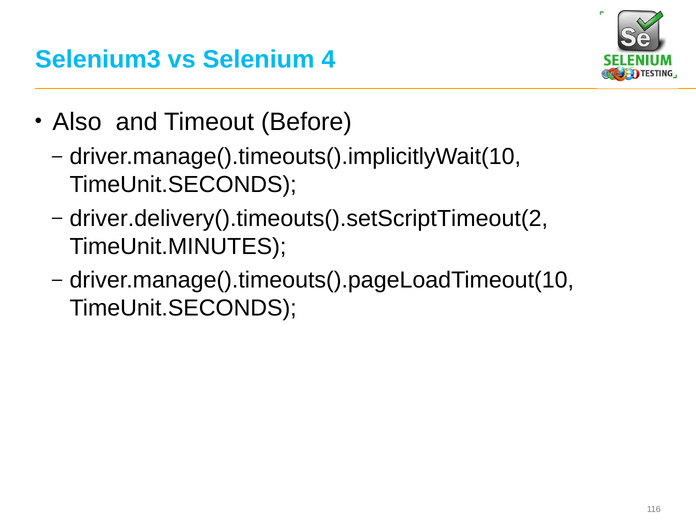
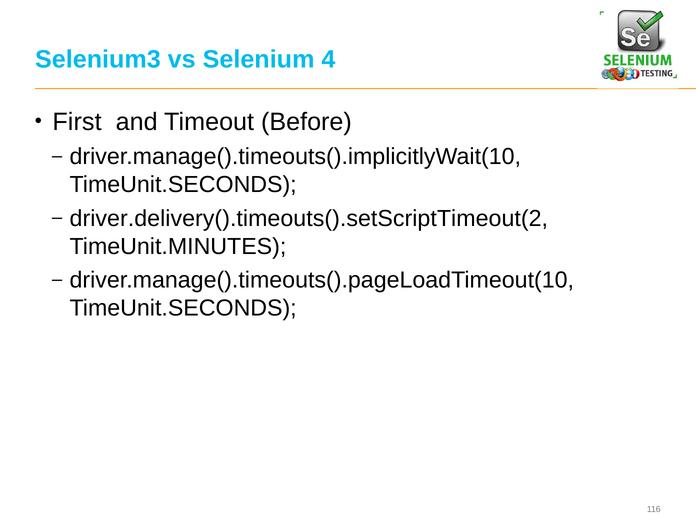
Also: Also -> First
